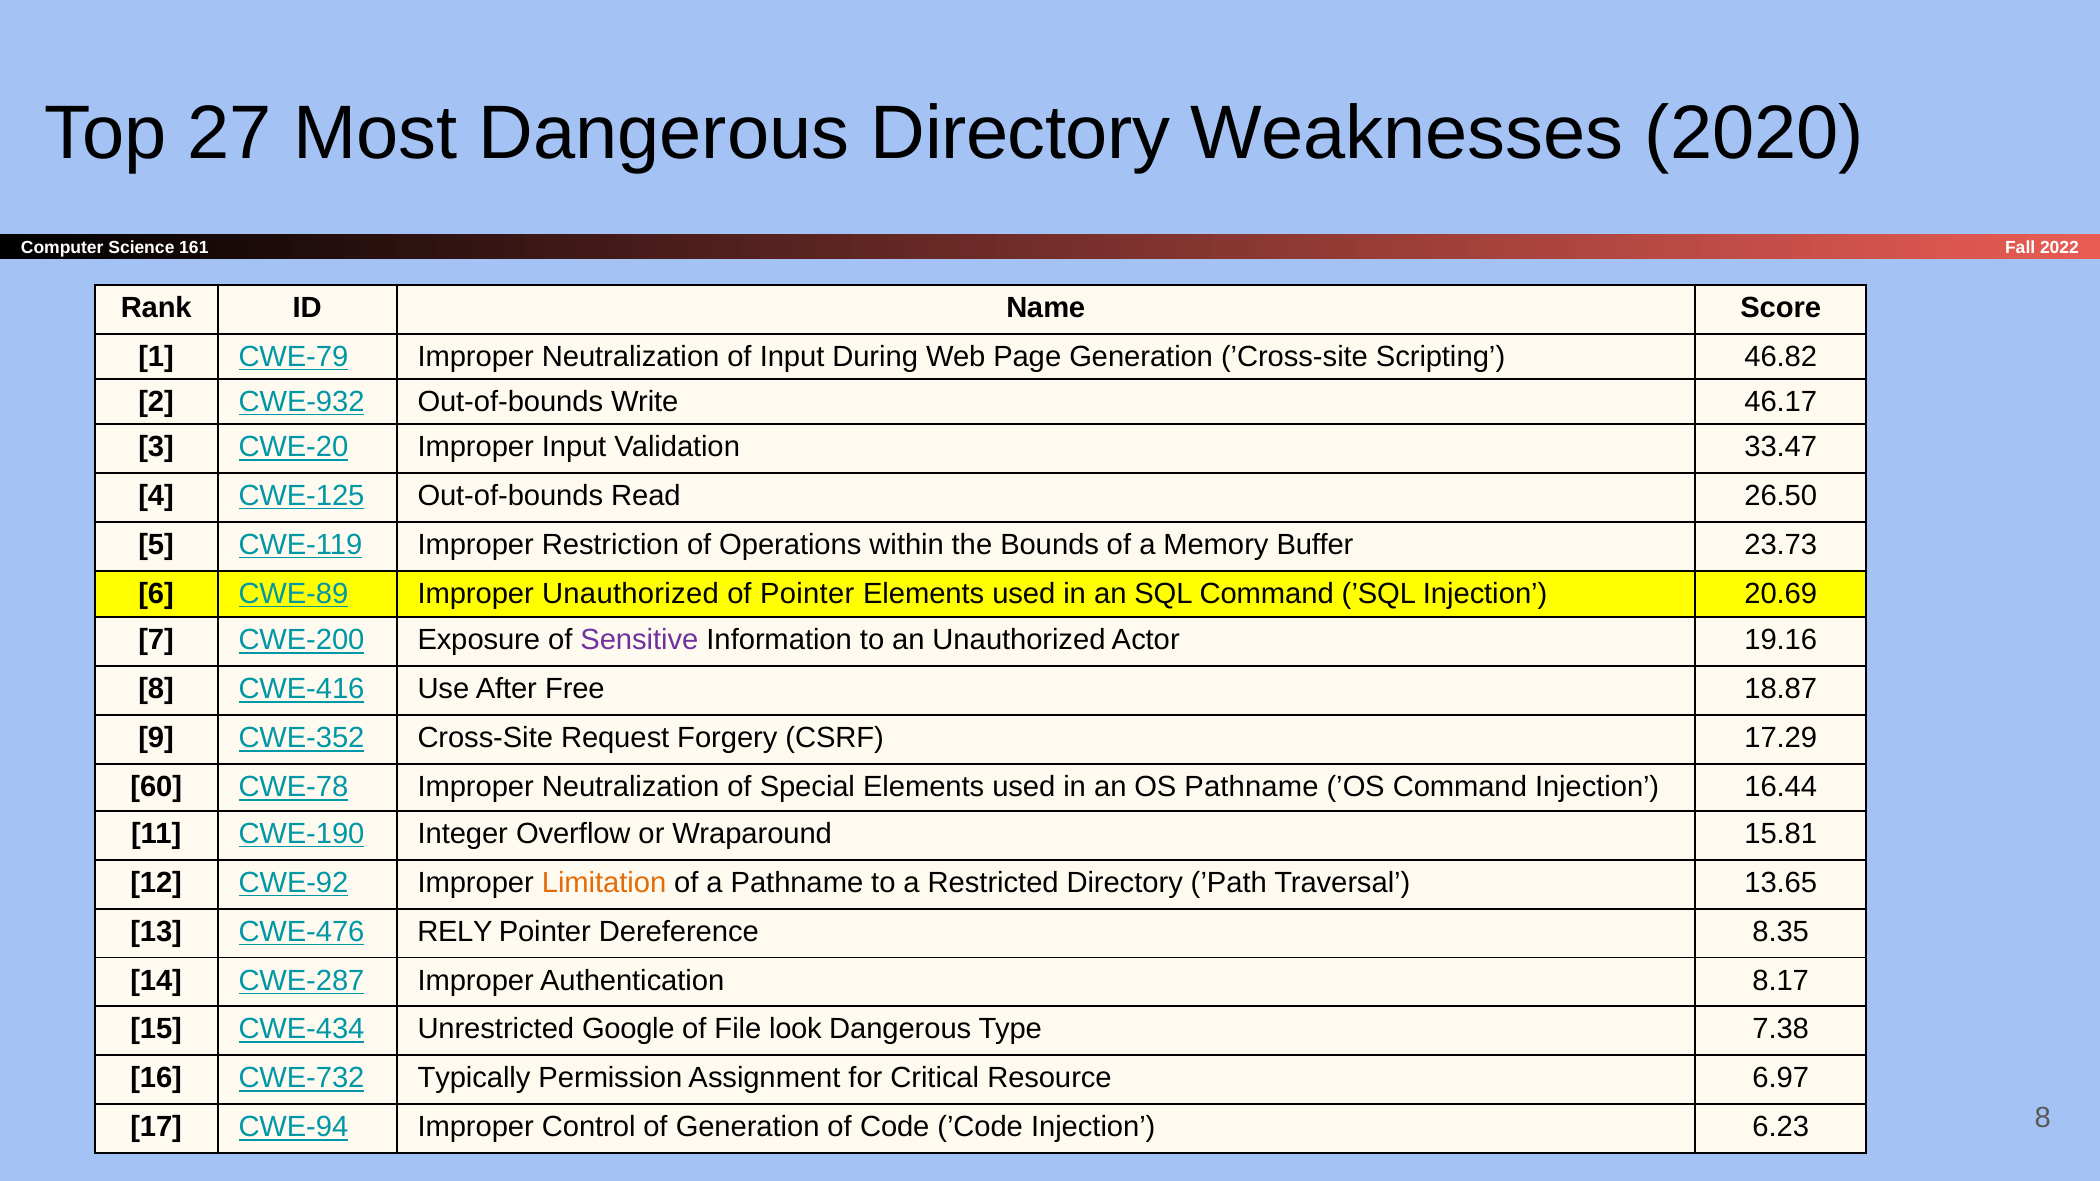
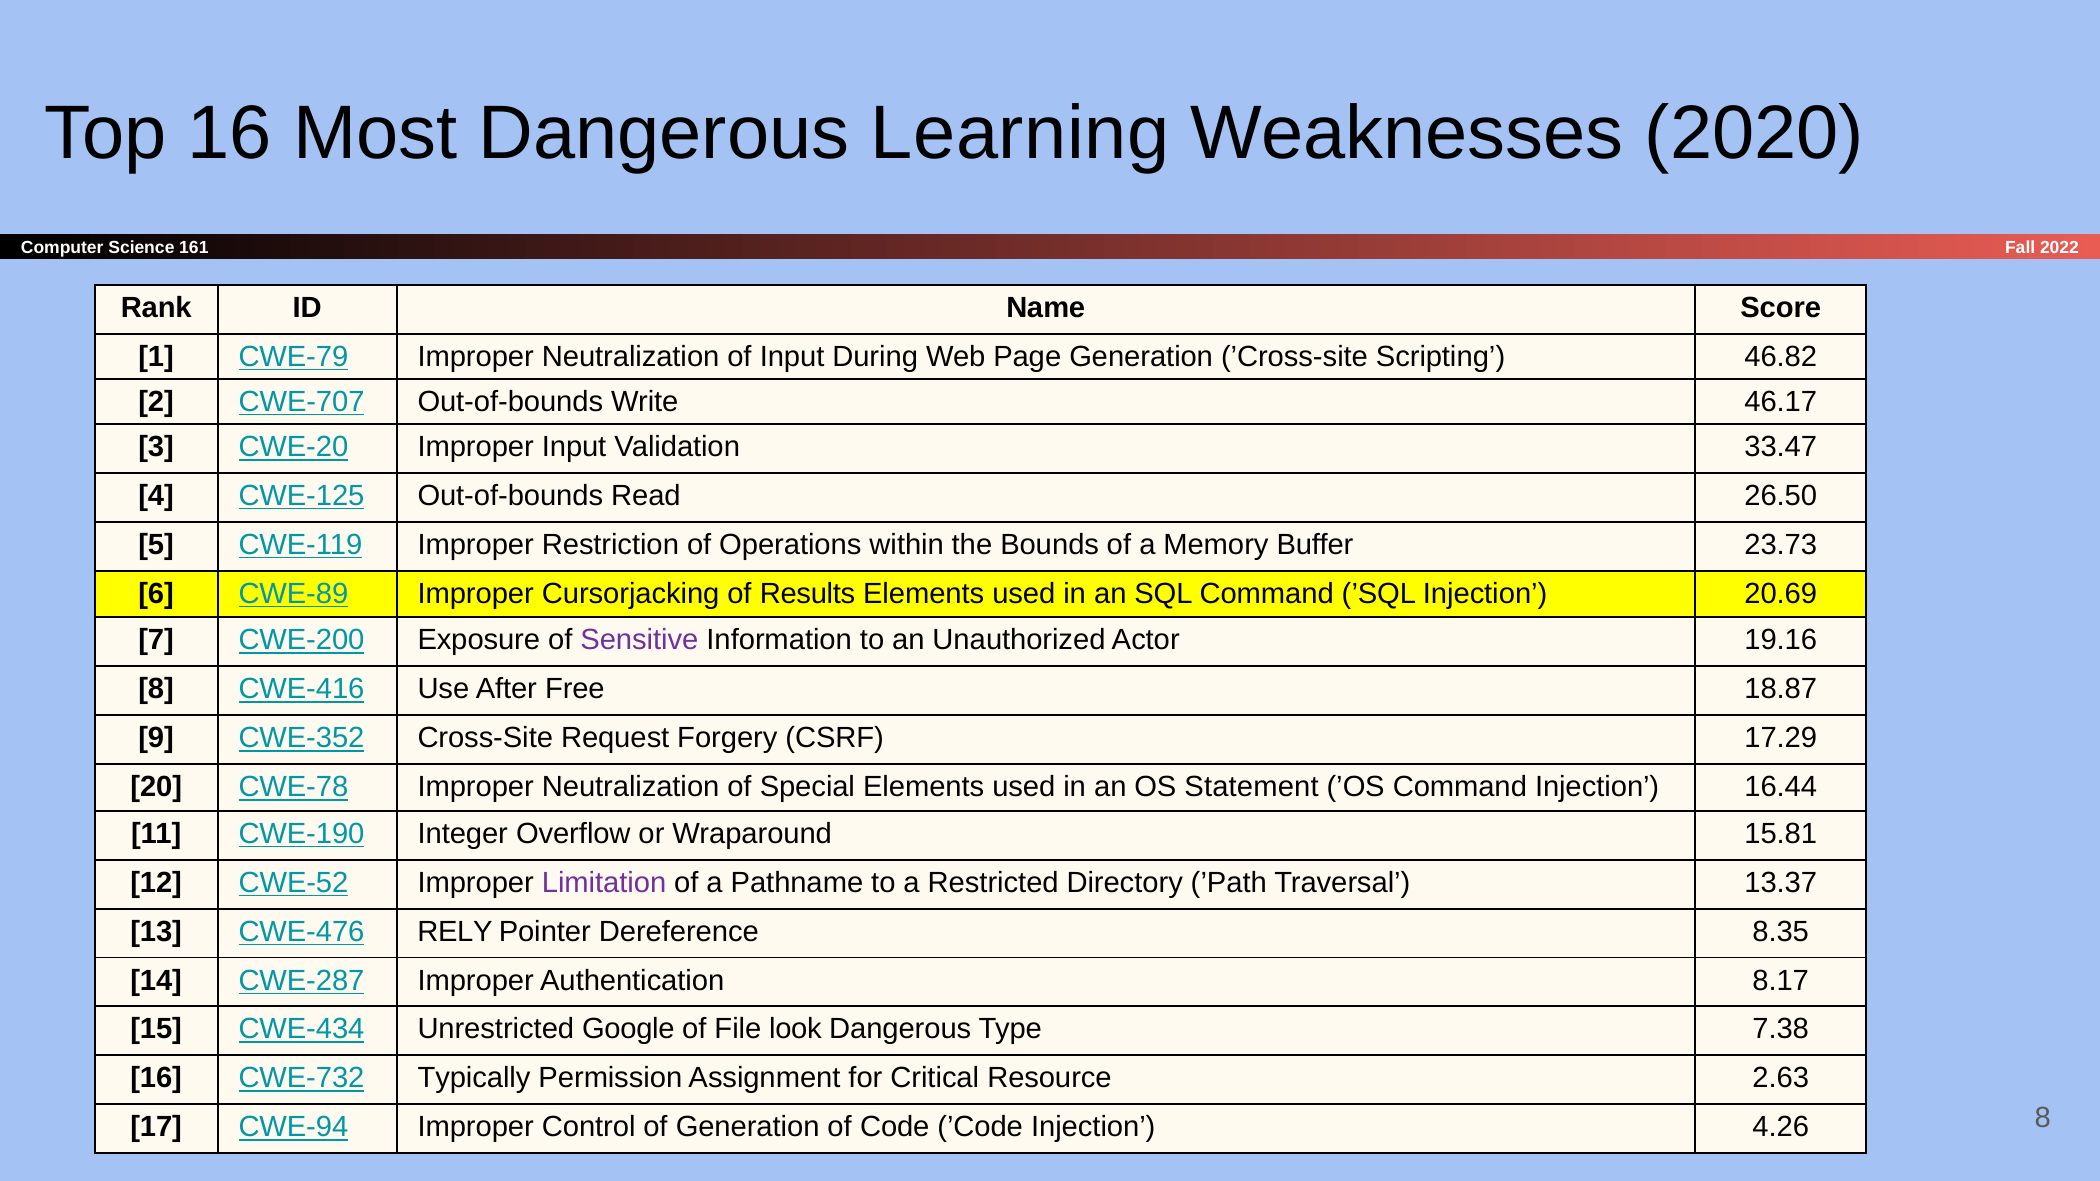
Top 27: 27 -> 16
Dangerous Directory: Directory -> Learning
CWE-932: CWE-932 -> CWE-707
Improper Unauthorized: Unauthorized -> Cursorjacking
of Pointer: Pointer -> Results
60: 60 -> 20
OS Pathname: Pathname -> Statement
CWE-92: CWE-92 -> CWE-52
Limitation colour: orange -> purple
13.65: 13.65 -> 13.37
6.97: 6.97 -> 2.63
6.23: 6.23 -> 4.26
